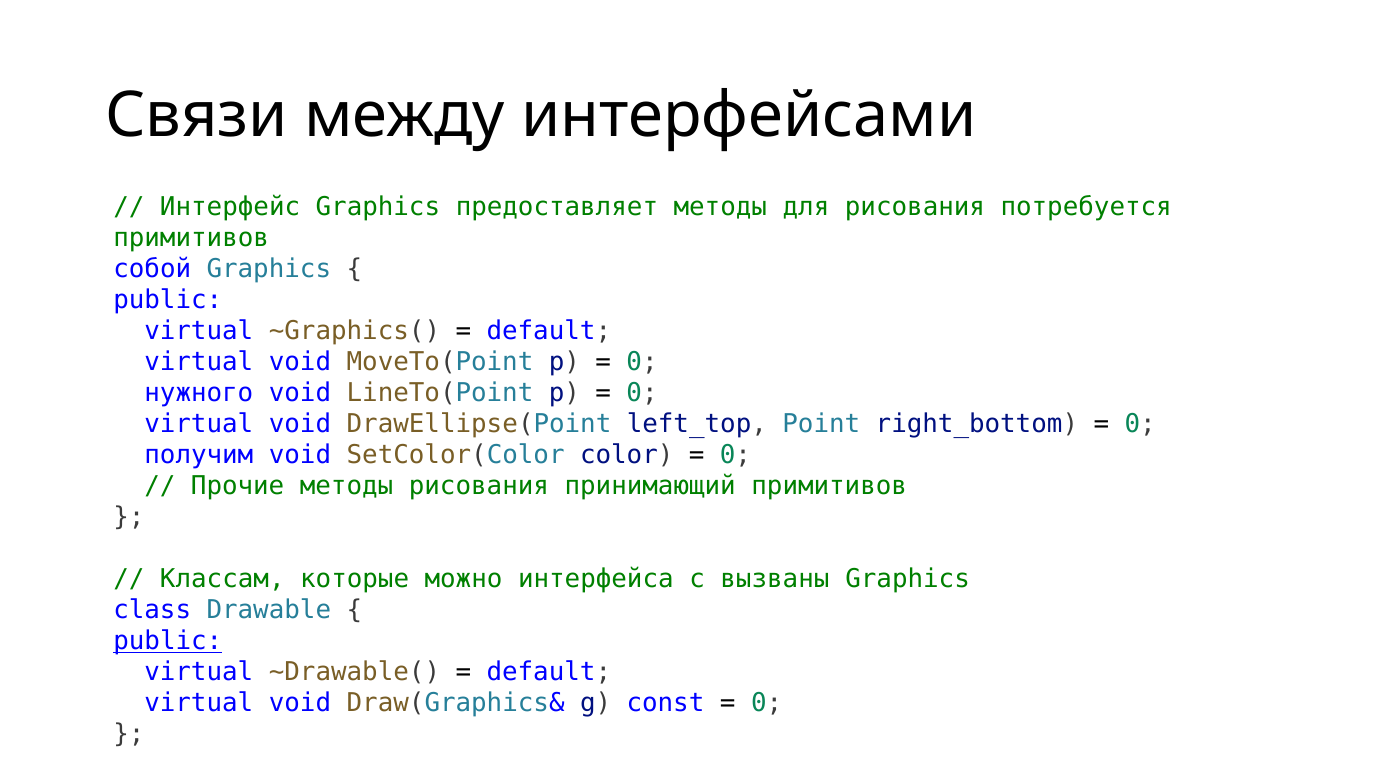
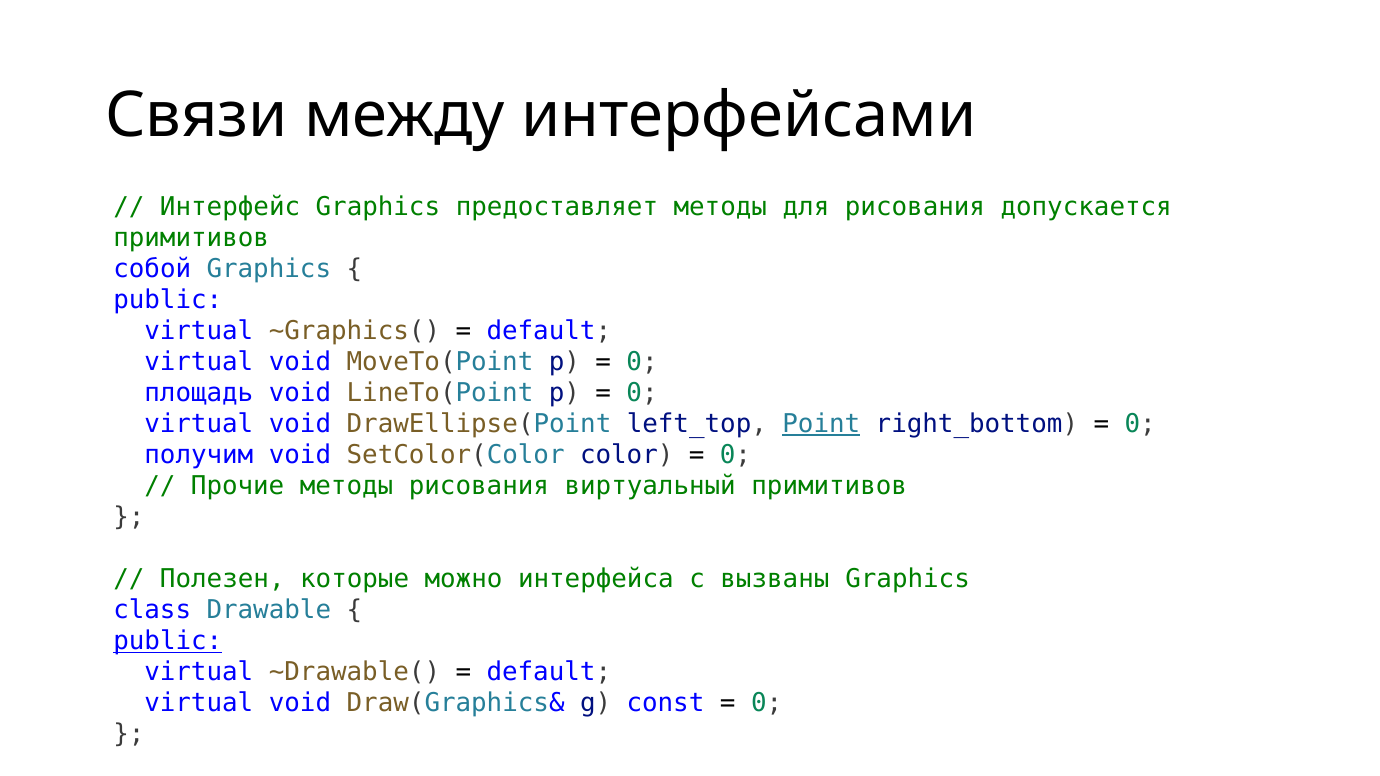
потребуется: потребуется -> допускается
нужного: нужного -> площадь
Point underline: none -> present
принимающий: принимающий -> виртуальный
Классам: Классам -> Полезен
